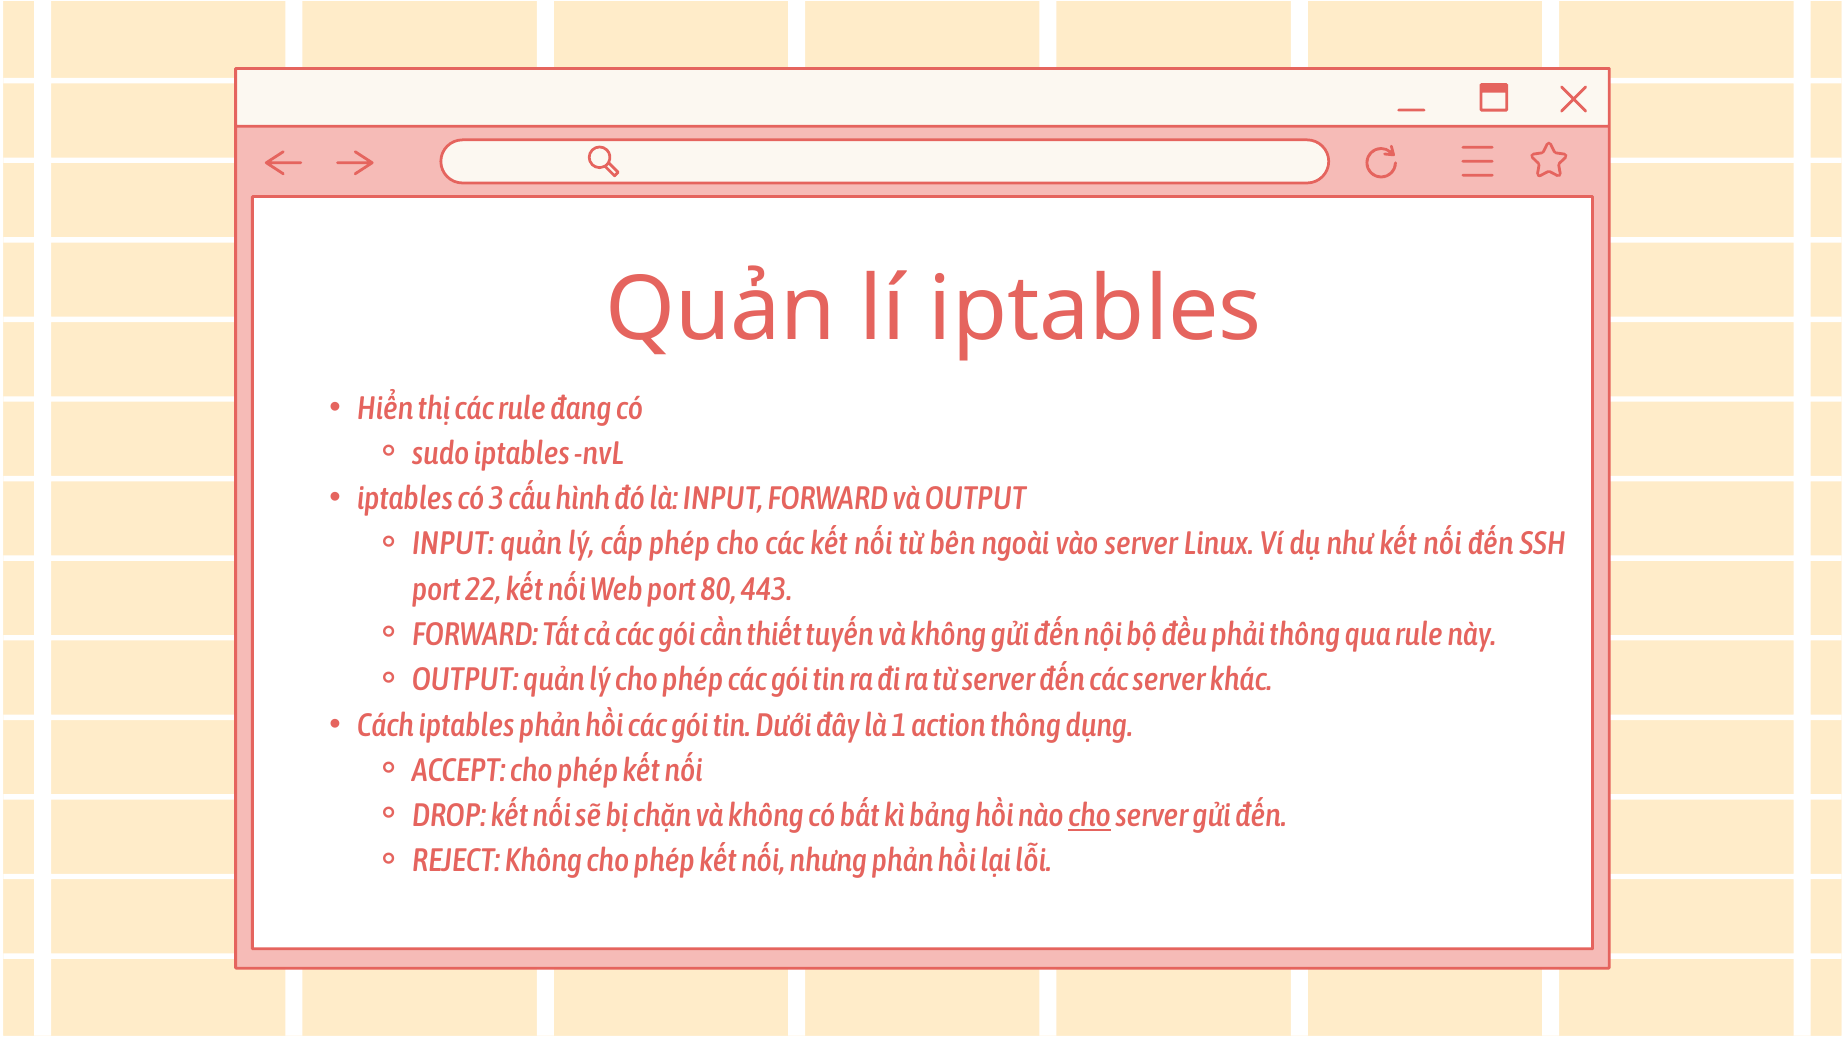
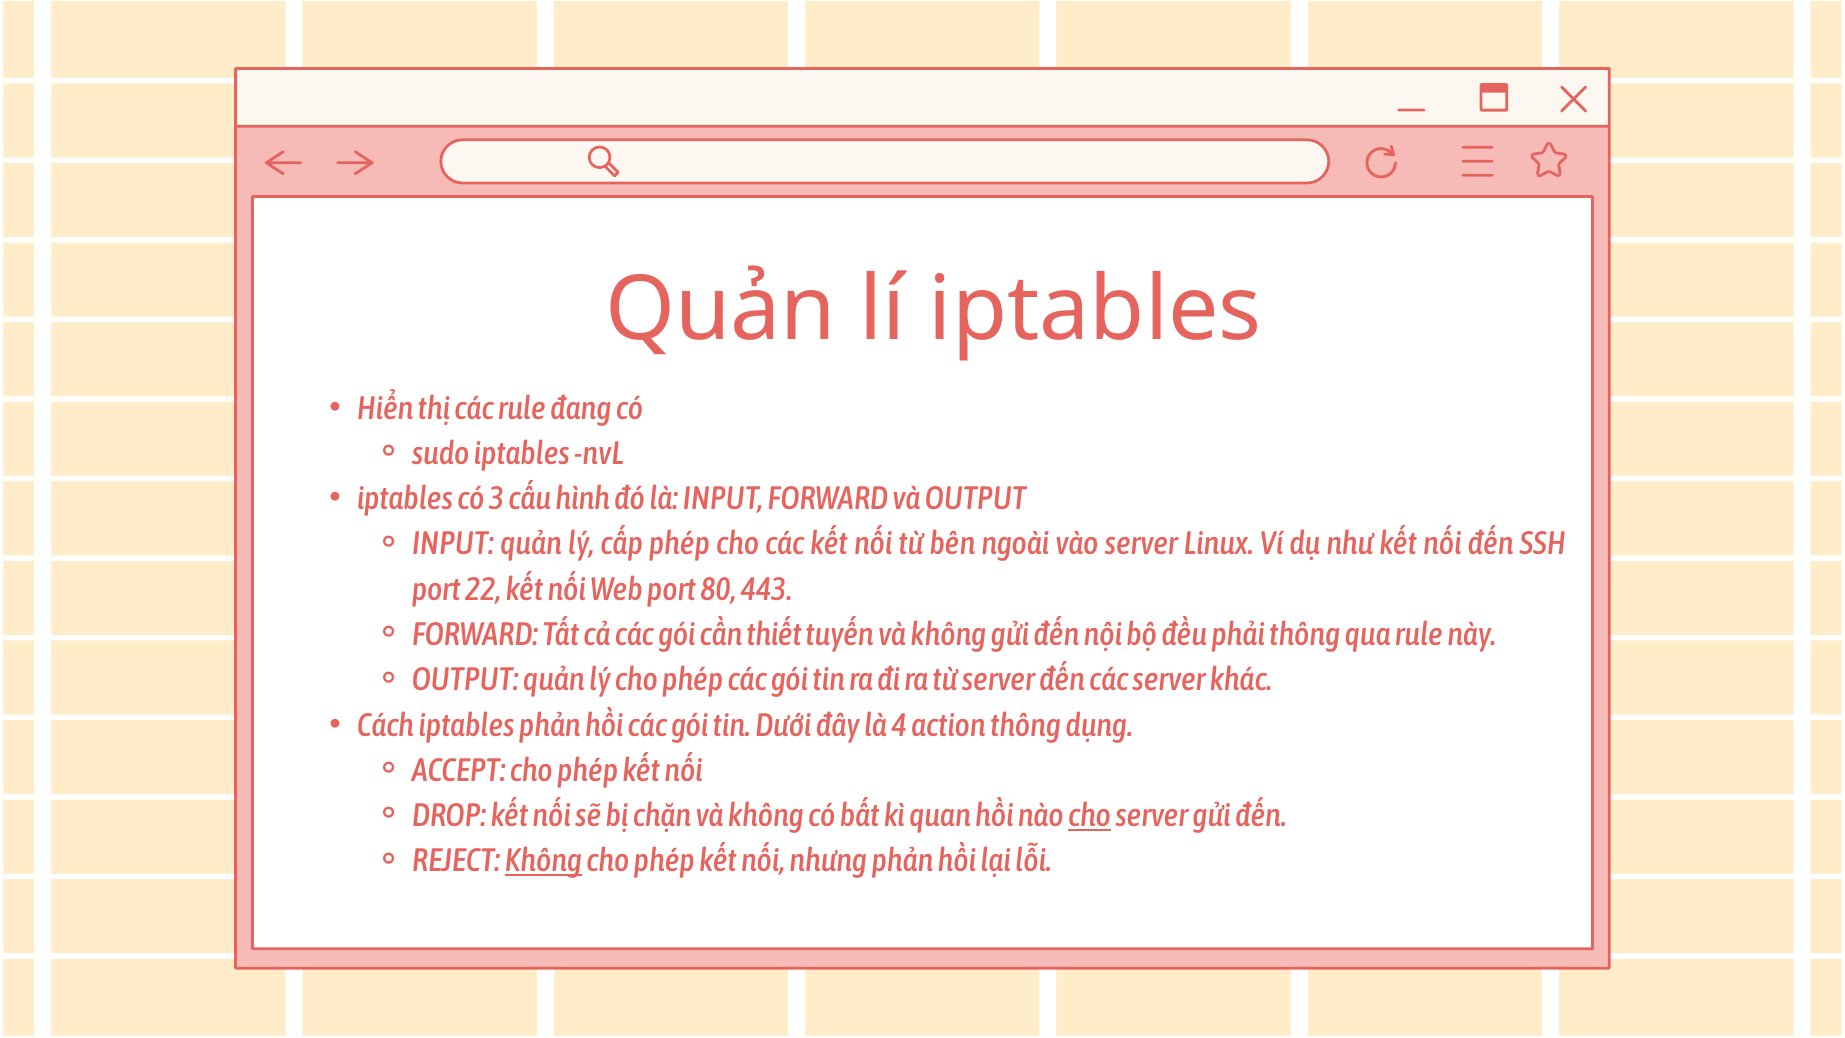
1: 1 -> 4
bảng: bảng -> quan
Không at (543, 861) underline: none -> present
